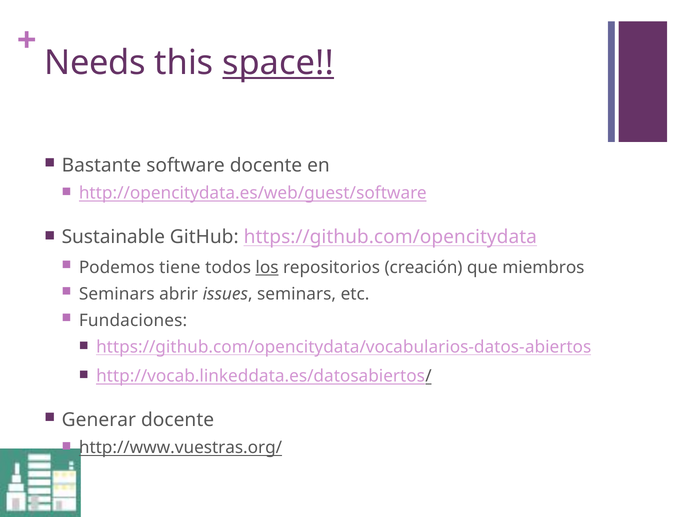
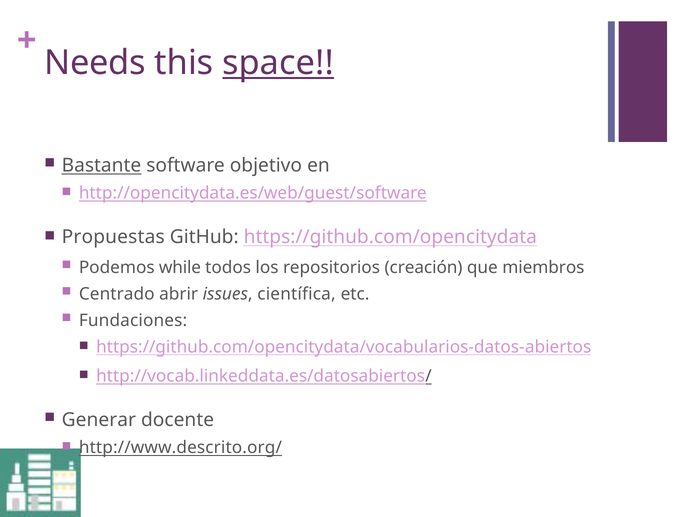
Bastante underline: none -> present
software docente: docente -> objetivo
Sustainable: Sustainable -> Propuestas
tiene: tiene -> while
los underline: present -> none
Seminars at (117, 294): Seminars -> Centrado
issues seminars: seminars -> científica
http://www.vuestras.org/: http://www.vuestras.org/ -> http://www.descrito.org/
